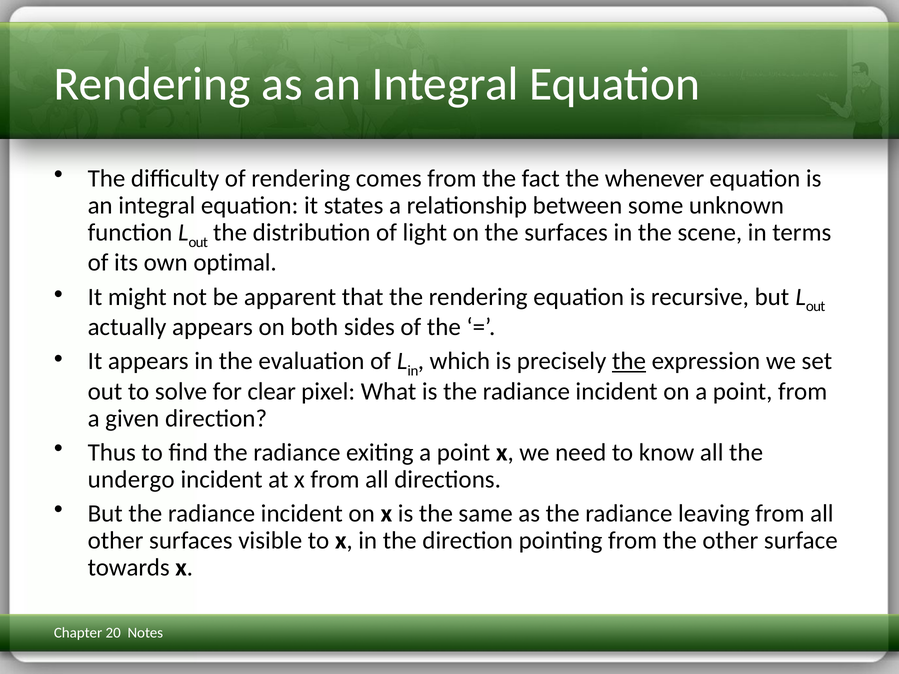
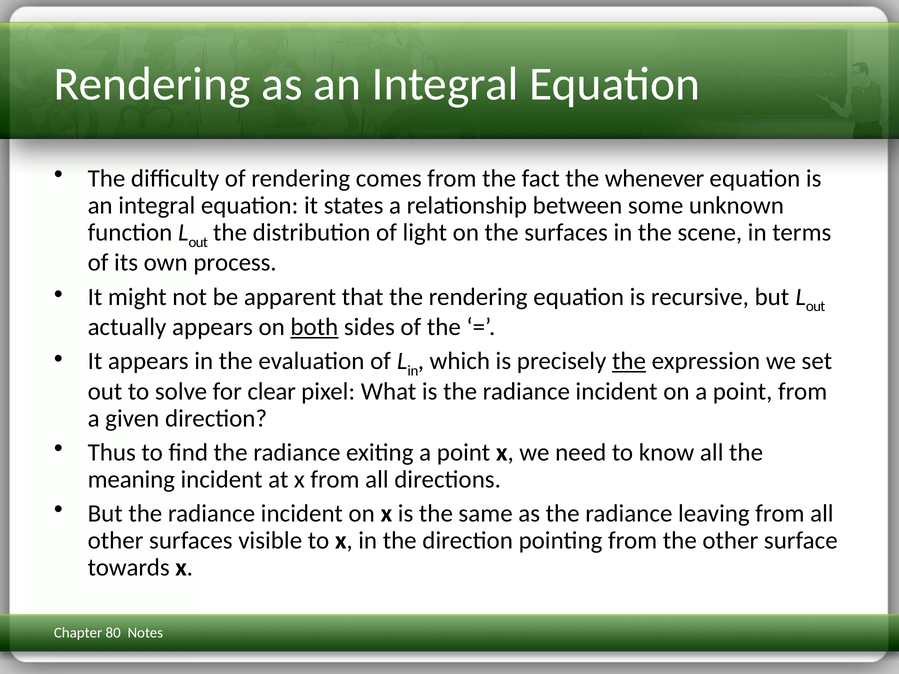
optimal: optimal -> process
both underline: none -> present
undergo: undergo -> meaning
20: 20 -> 80
